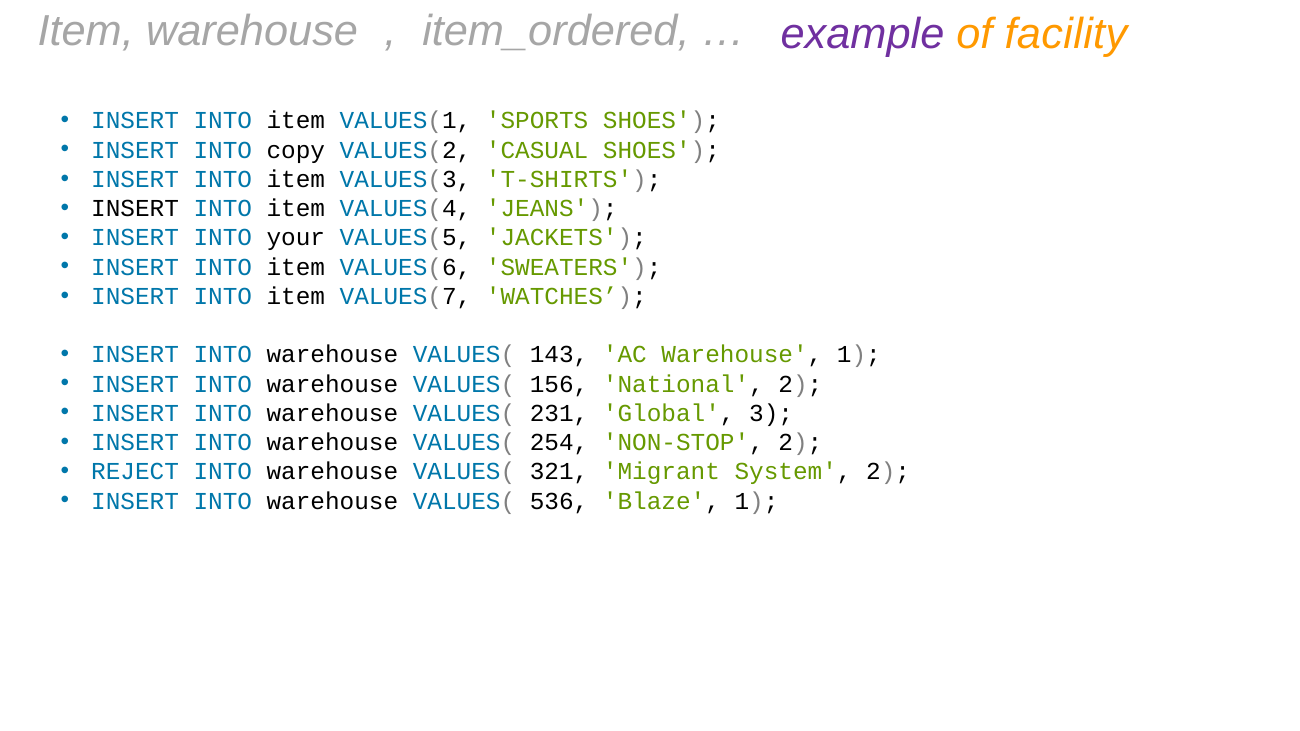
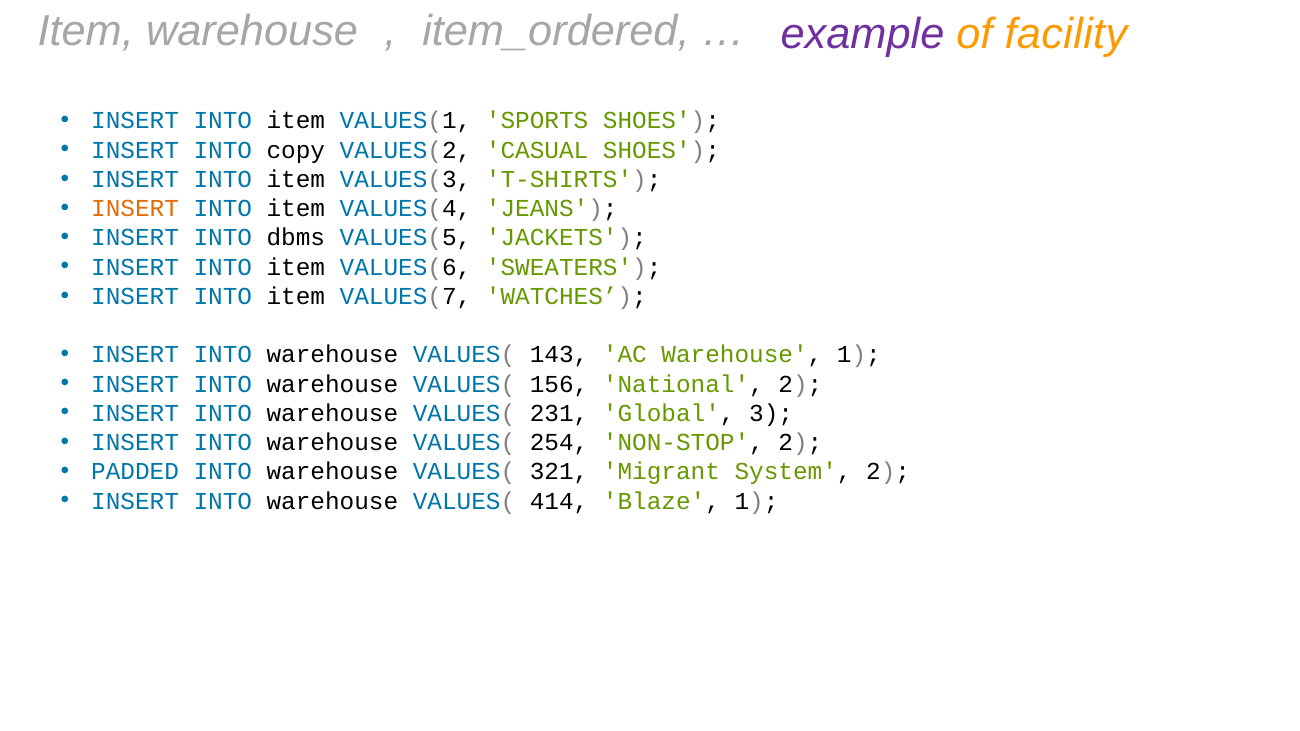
INSERT at (135, 209) colour: black -> orange
your: your -> dbms
REJECT: REJECT -> PADDED
536: 536 -> 414
